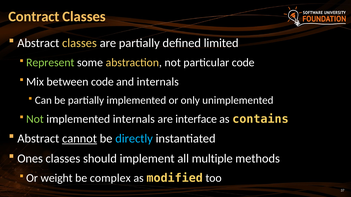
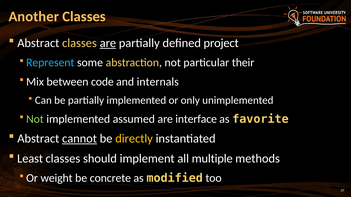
Contract: Contract -> Another
are at (108, 43) underline: none -> present
limited: limited -> project
Represent colour: light green -> light blue
particular code: code -> their
implemented internals: internals -> assumed
contains: contains -> favorite
directly colour: light blue -> yellow
Ones: Ones -> Least
complex: complex -> concrete
